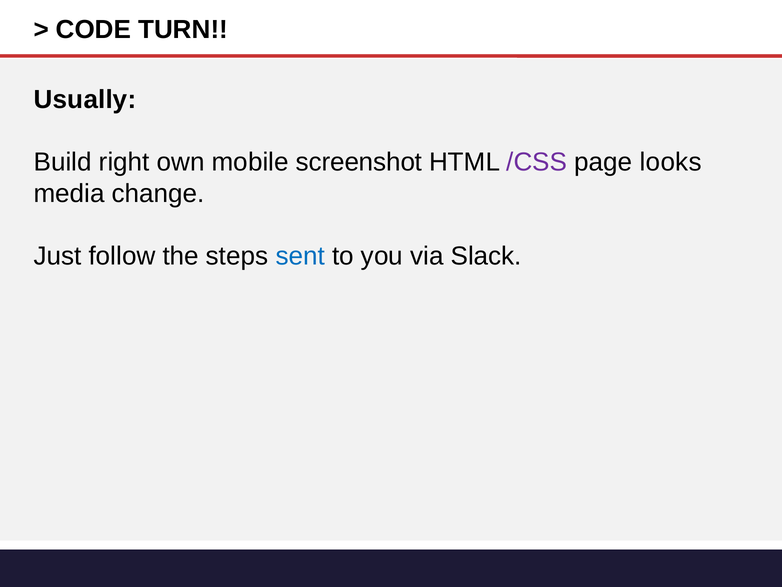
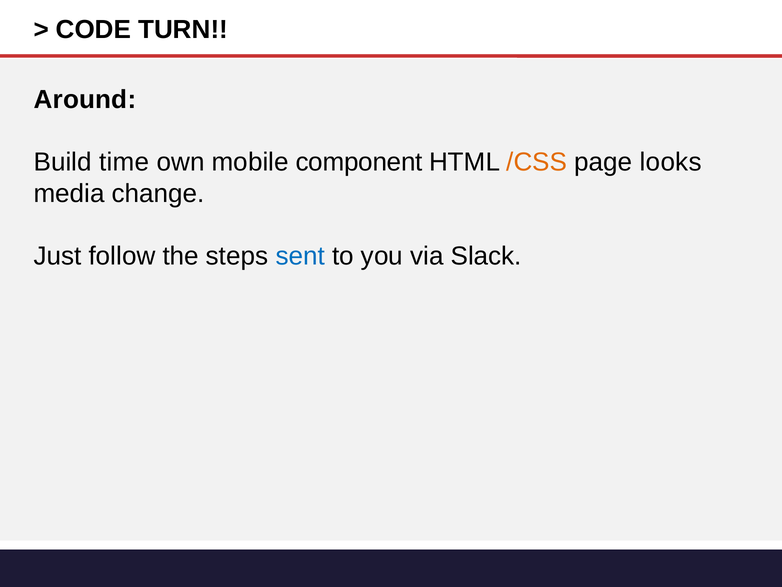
Usually: Usually -> Around
right: right -> time
screenshot: screenshot -> component
/CSS colour: purple -> orange
